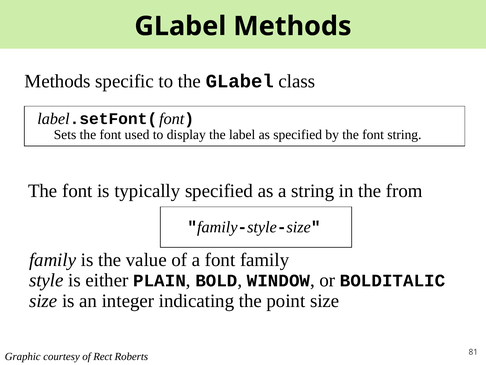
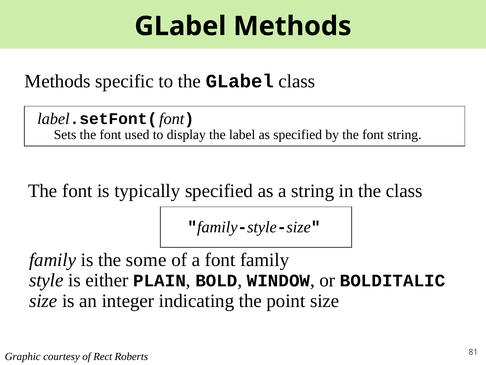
the from: from -> class
value: value -> some
